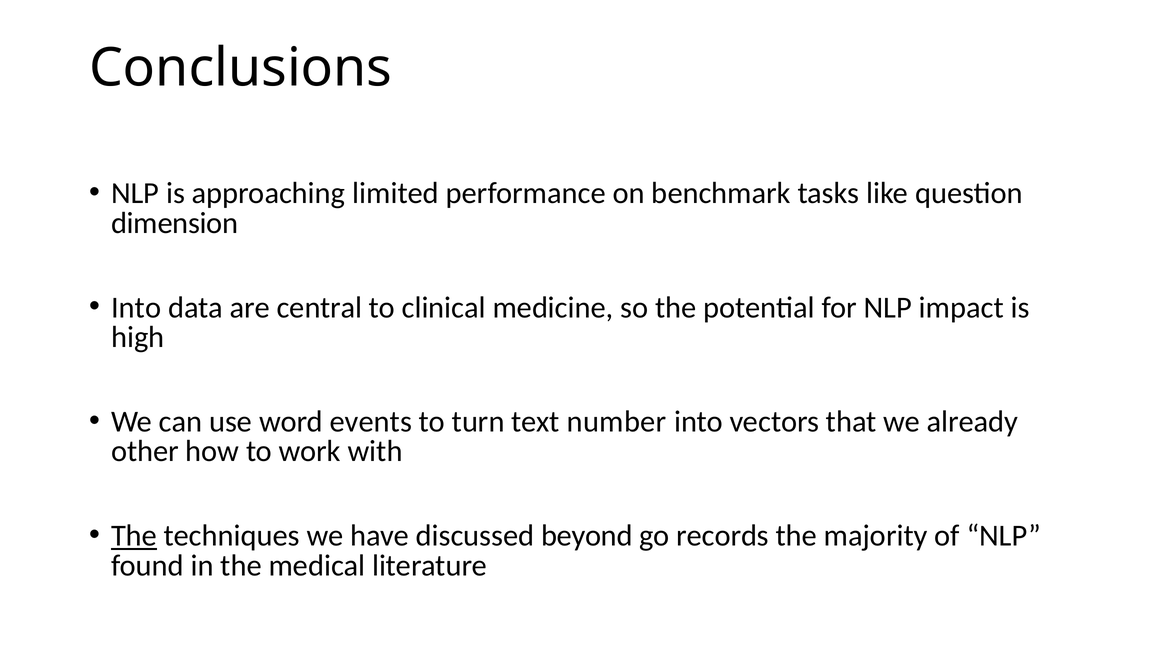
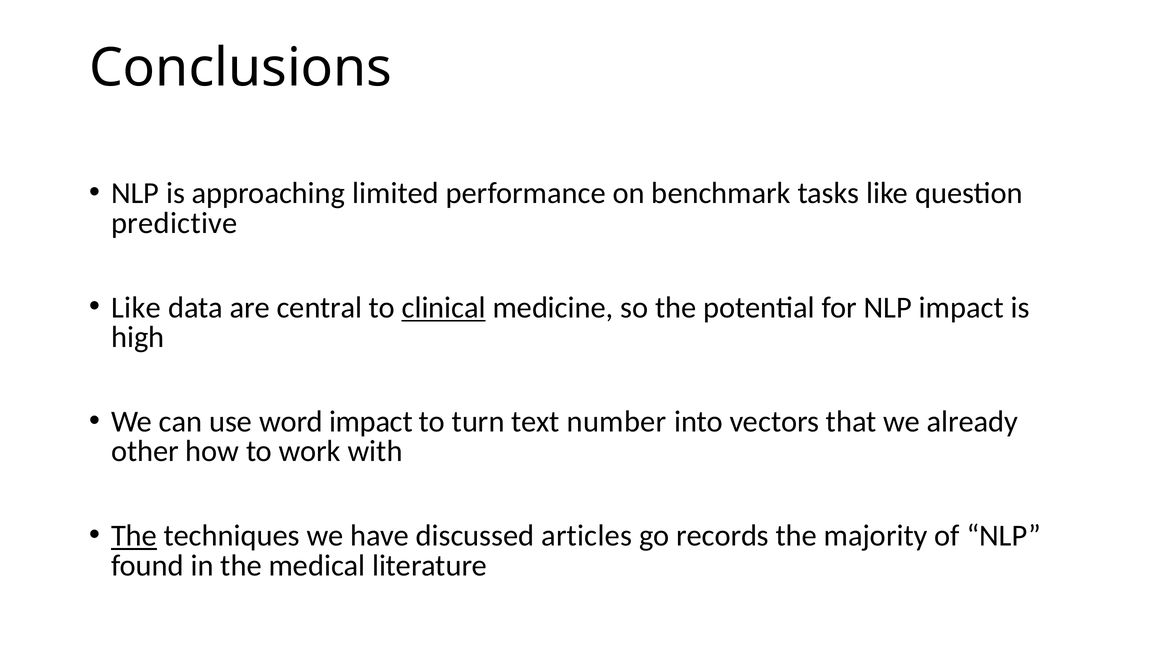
dimension: dimension -> predictive
Into at (136, 307): Into -> Like
clinical underline: none -> present
word events: events -> impact
beyond: beyond -> articles
